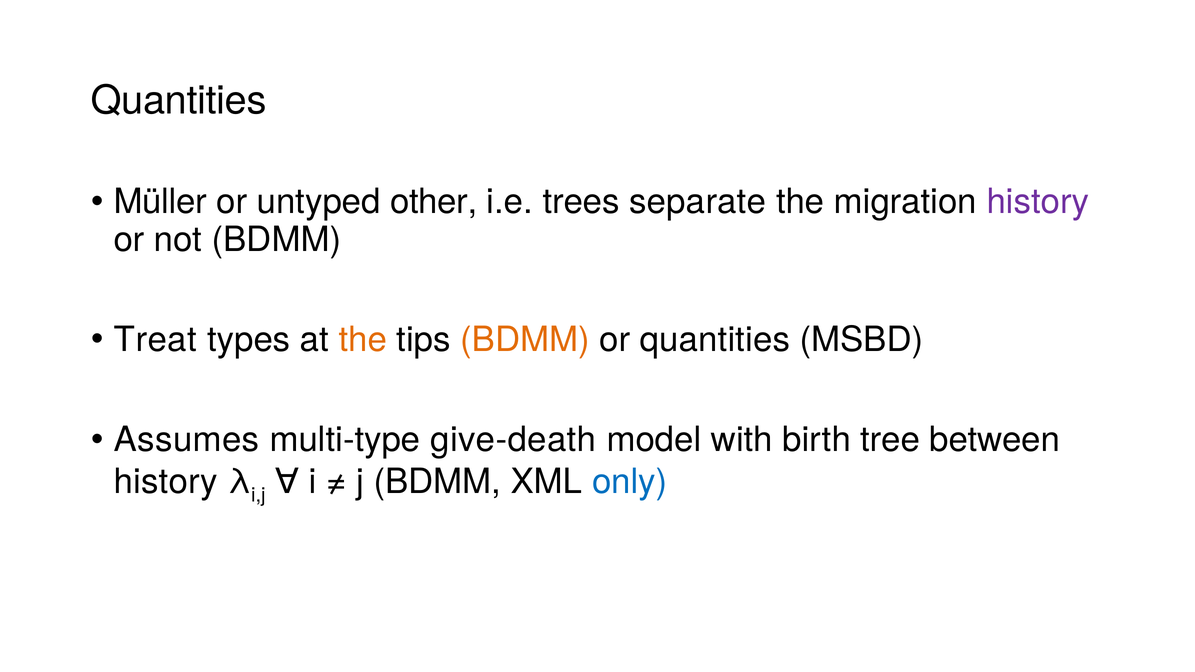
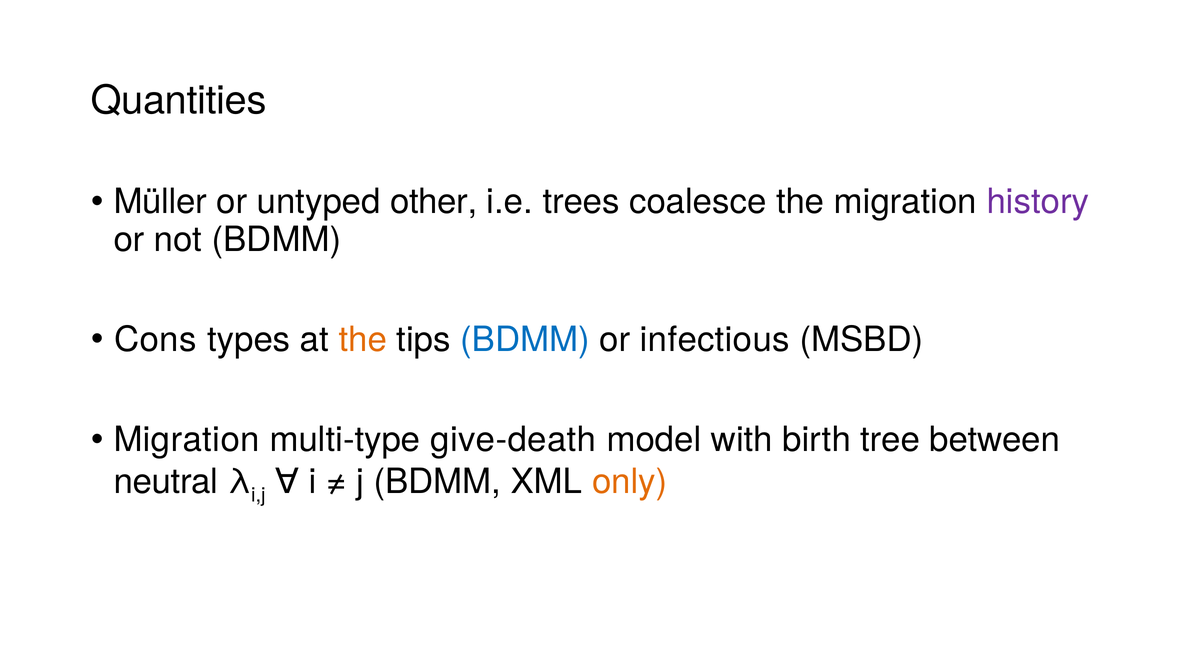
separate: separate -> coalesce
Treat: Treat -> Cons
BDMM at (525, 340) colour: orange -> blue
or quantities: quantities -> infectious
Assumes at (187, 440): Assumes -> Migration
history at (166, 482): history -> neutral
only colour: blue -> orange
